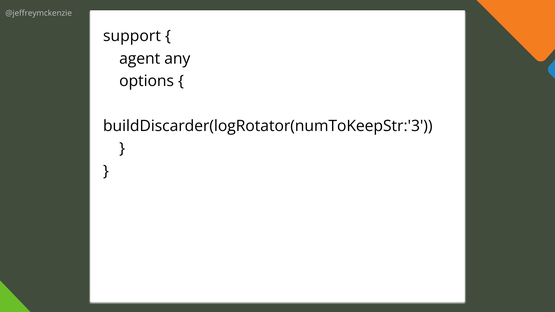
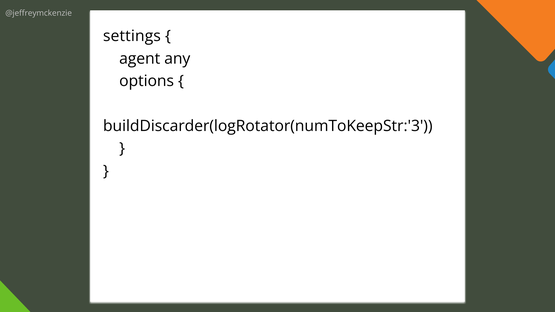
support: support -> settings
